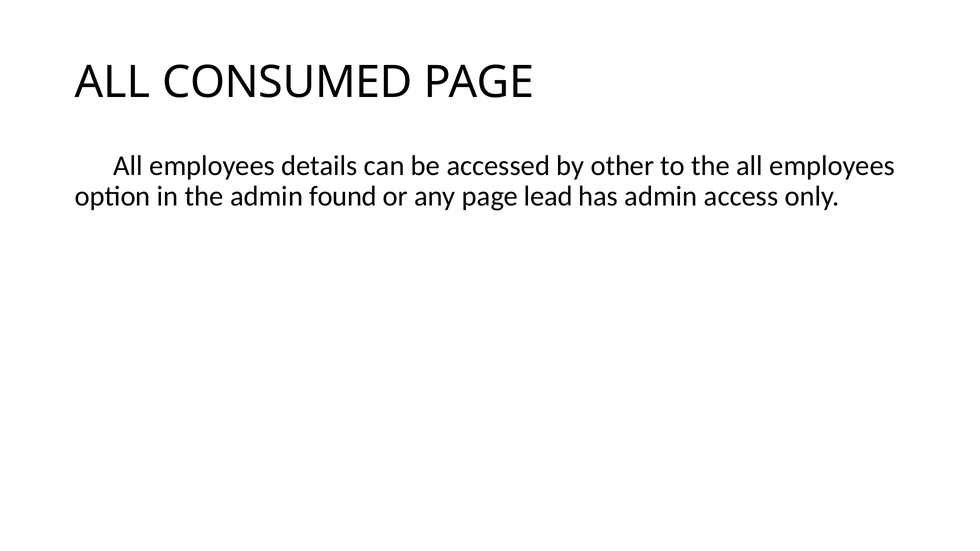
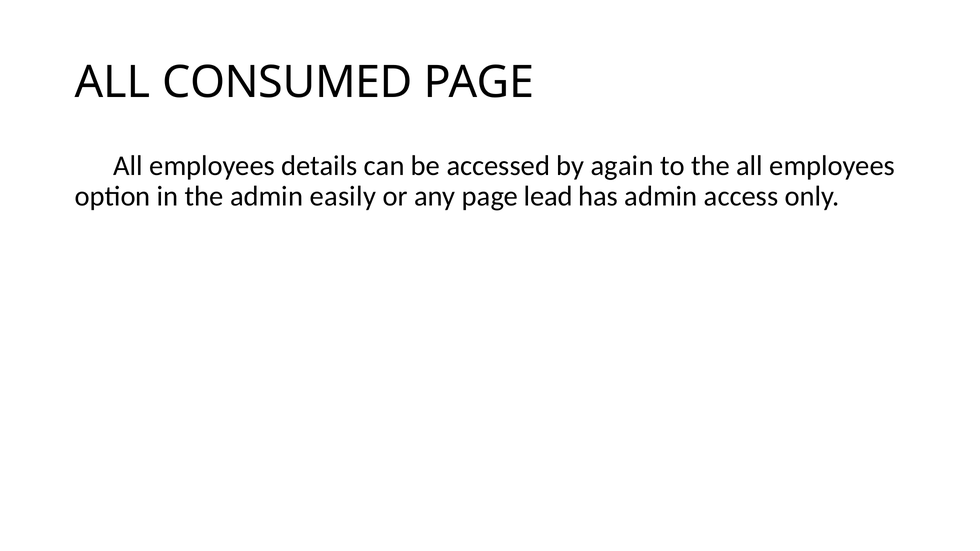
other: other -> again
found: found -> easily
